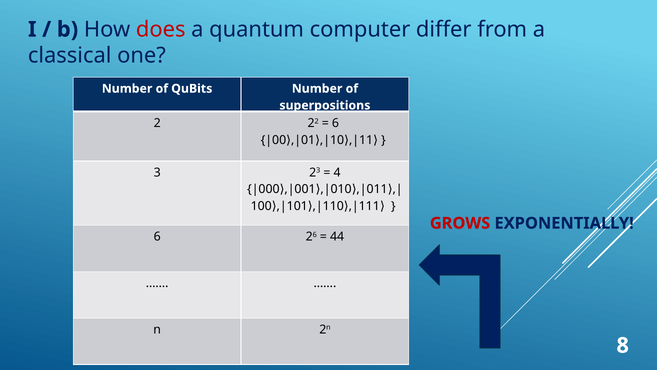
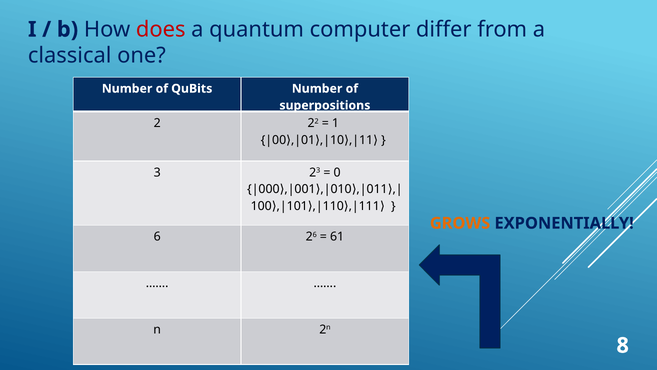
6 at (336, 123): 6 -> 1
4: 4 -> 0
GROWS colour: red -> orange
44: 44 -> 61
